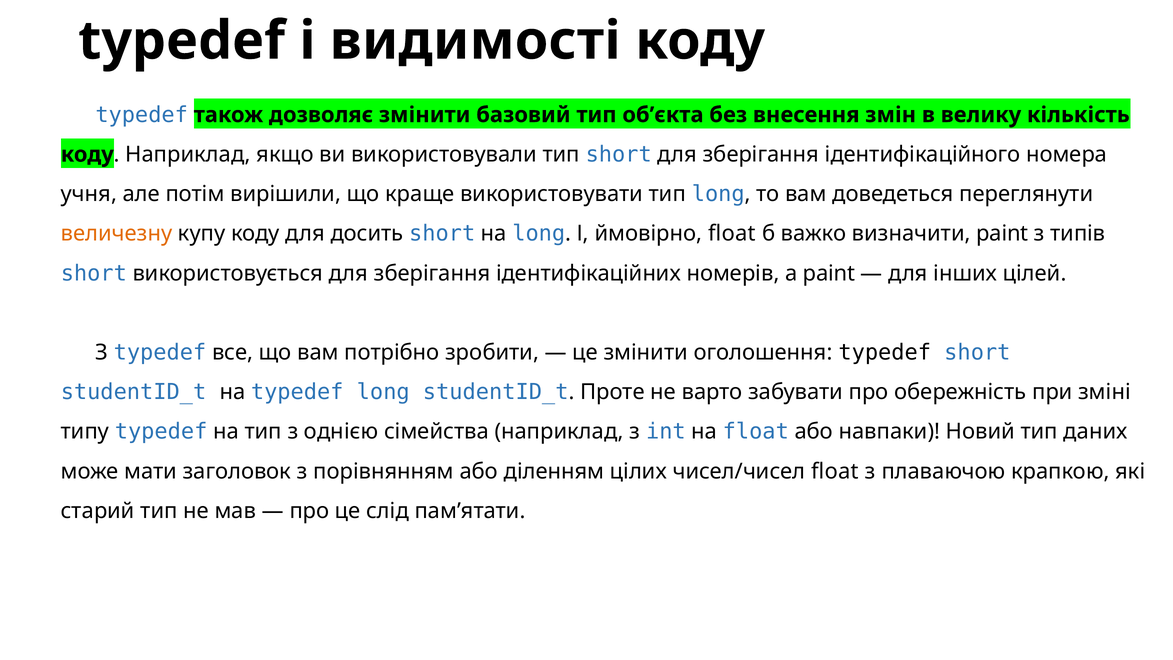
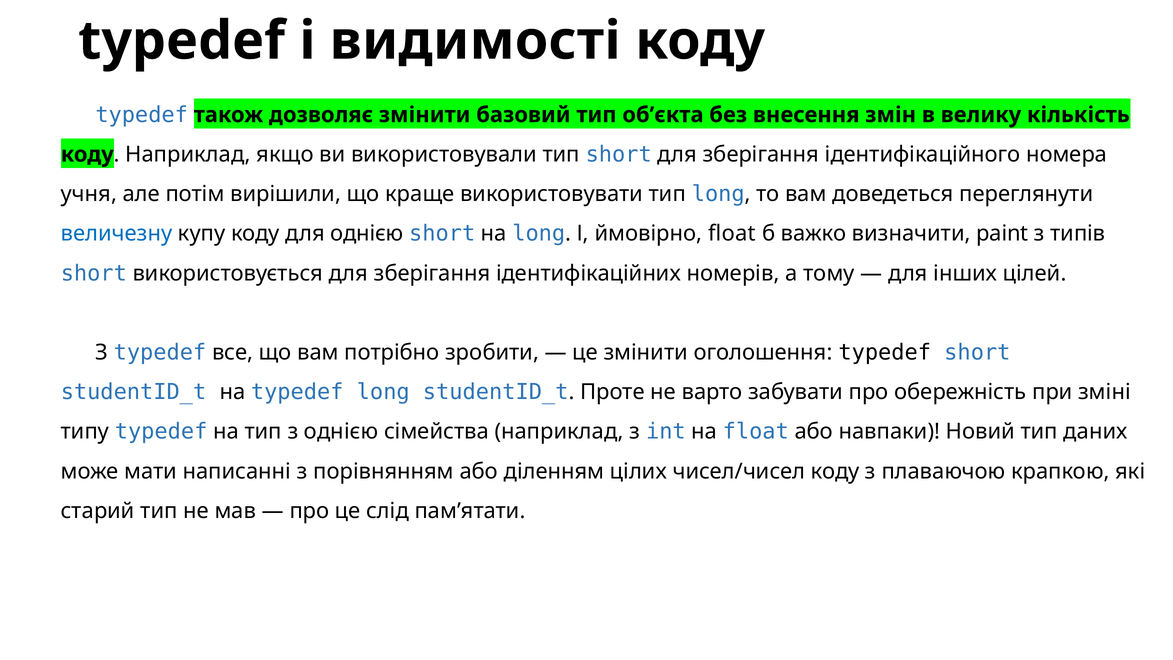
величезну colour: orange -> blue
для досить: досить -> однією
а paint: paint -> тому
заголовок: заголовок -> написанні
чисел/чисел float: float -> коду
